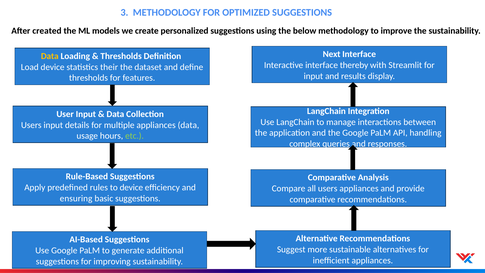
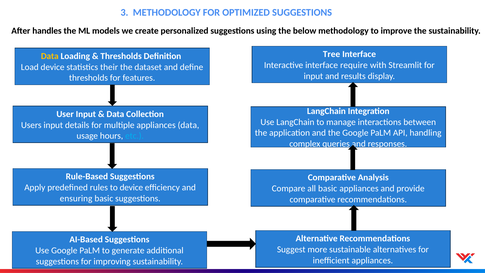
created: created -> handles
Next: Next -> Tree
thereby: thereby -> require
etc colour: light green -> light blue
all users: users -> basic
